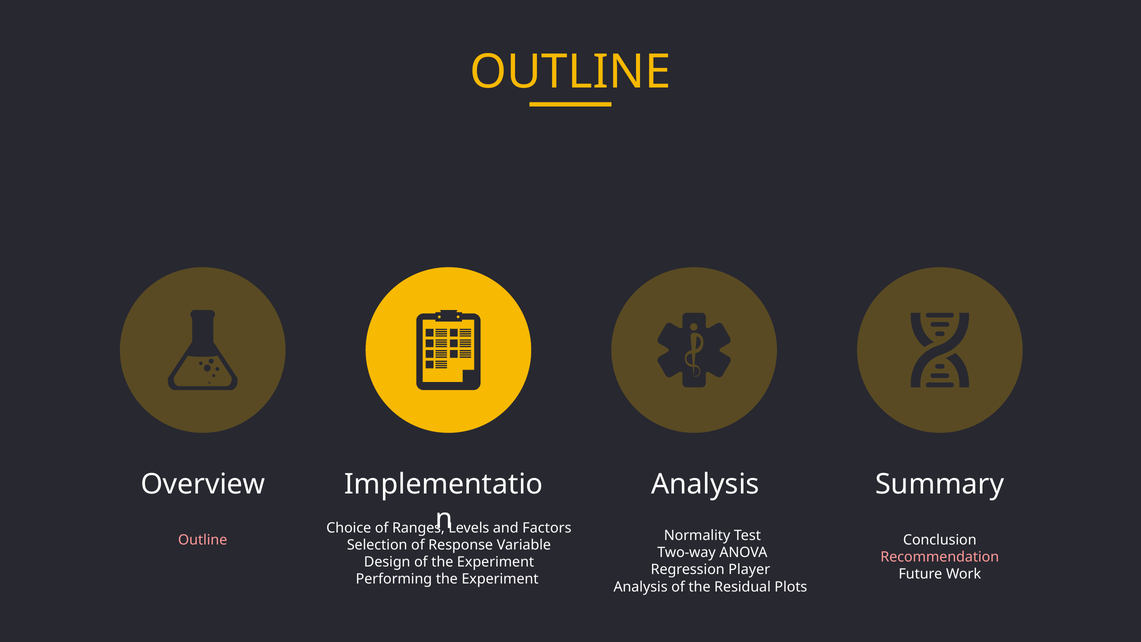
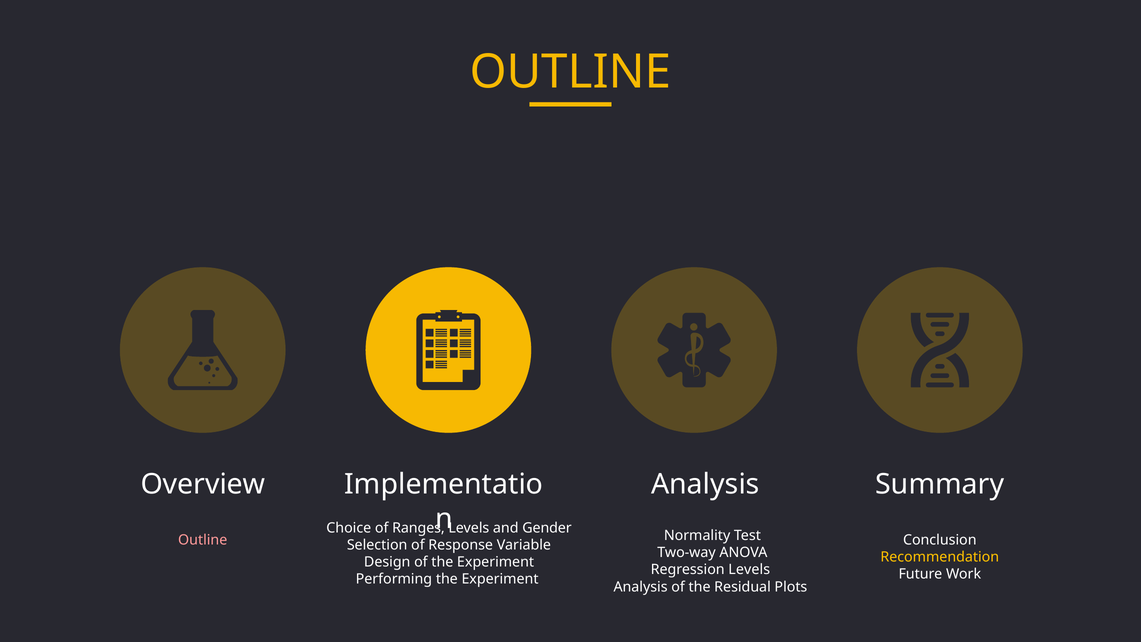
Factors: Factors -> Gender
Recommendation colour: pink -> yellow
Regression Player: Player -> Levels
